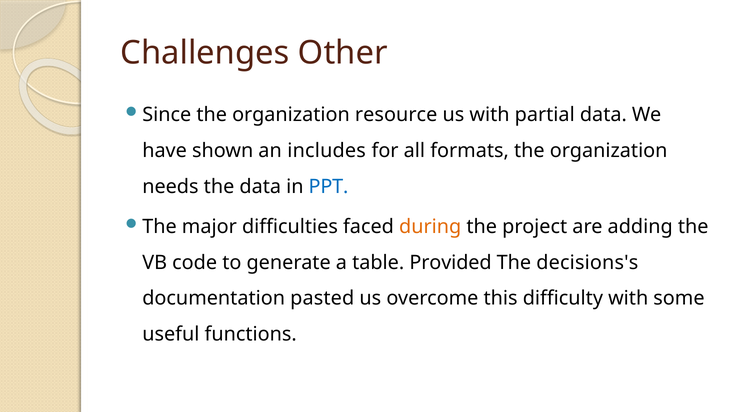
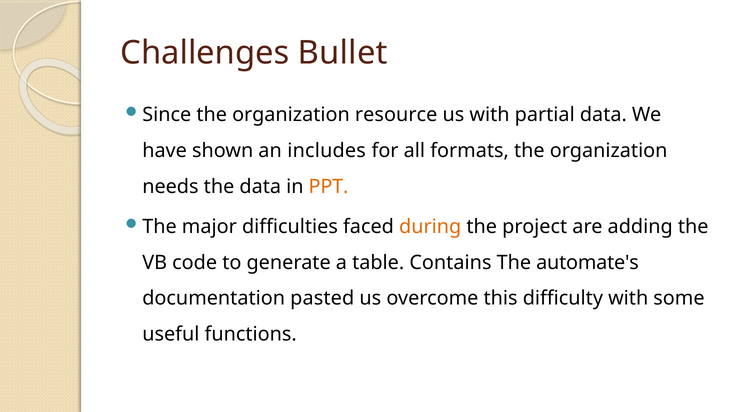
Other: Other -> Bullet
PPT colour: blue -> orange
Provided: Provided -> Contains
decisions's: decisions's -> automate's
